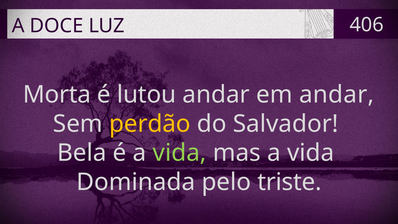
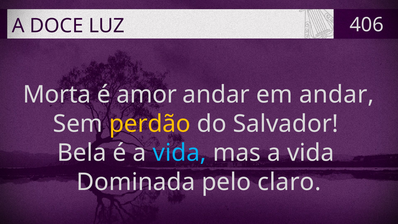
lutou: lutou -> amor
vida at (180, 153) colour: light green -> light blue
triste: triste -> claro
